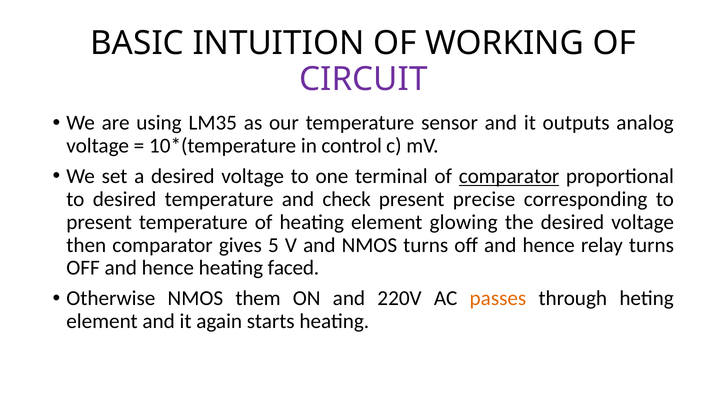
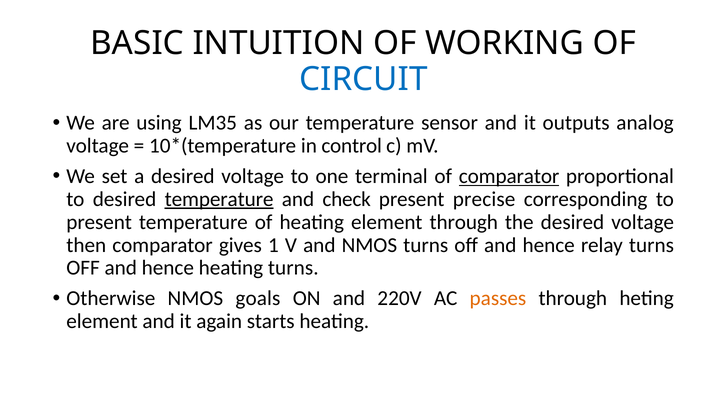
CIRCUIT colour: purple -> blue
temperature at (219, 199) underline: none -> present
element glowing: glowing -> through
5: 5 -> 1
heating faced: faced -> turns
them: them -> goals
